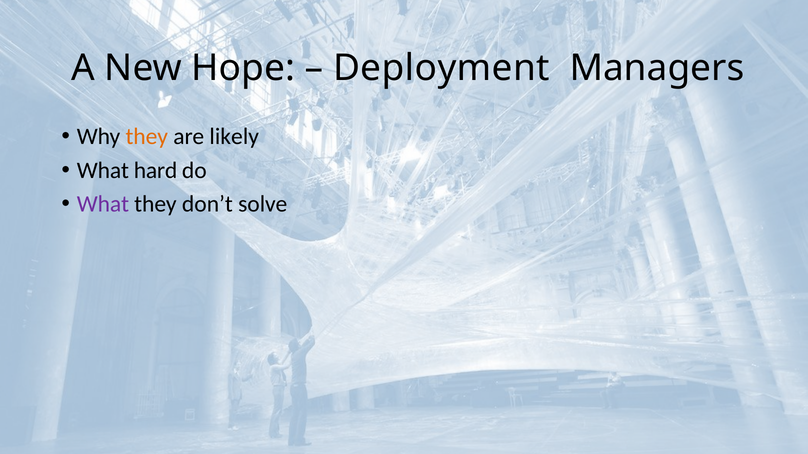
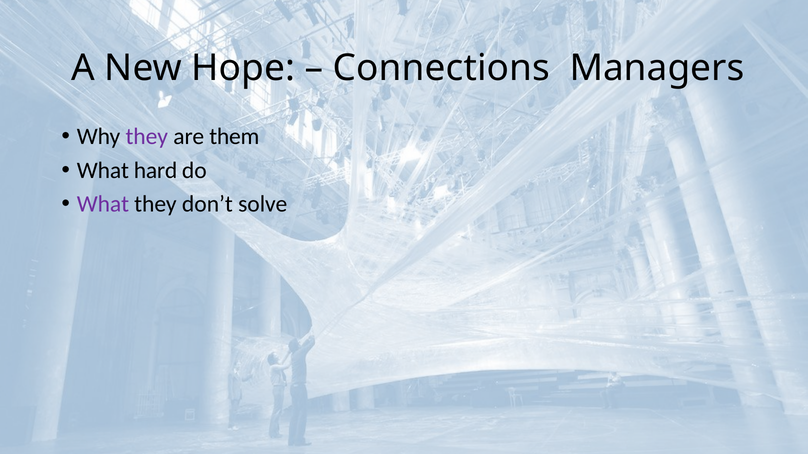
Deployment: Deployment -> Connections
they at (147, 137) colour: orange -> purple
likely: likely -> them
